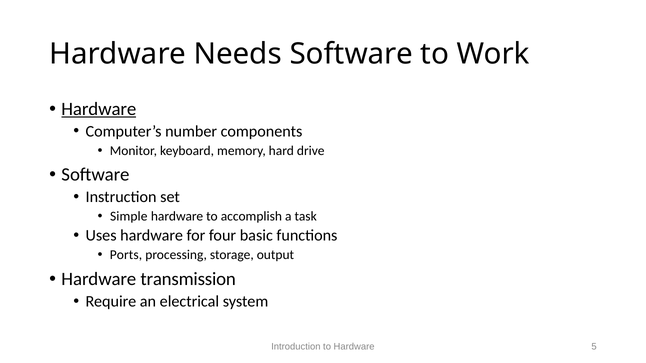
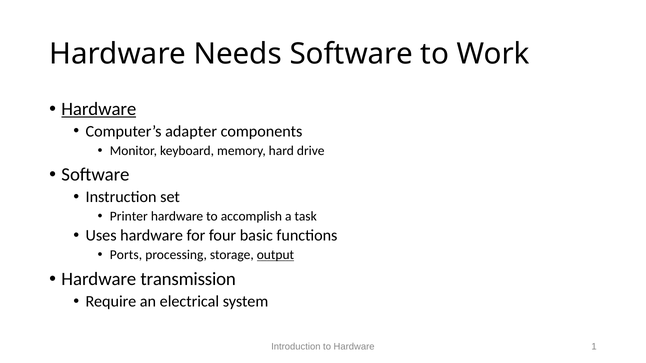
number: number -> adapter
Simple: Simple -> Printer
output underline: none -> present
5: 5 -> 1
